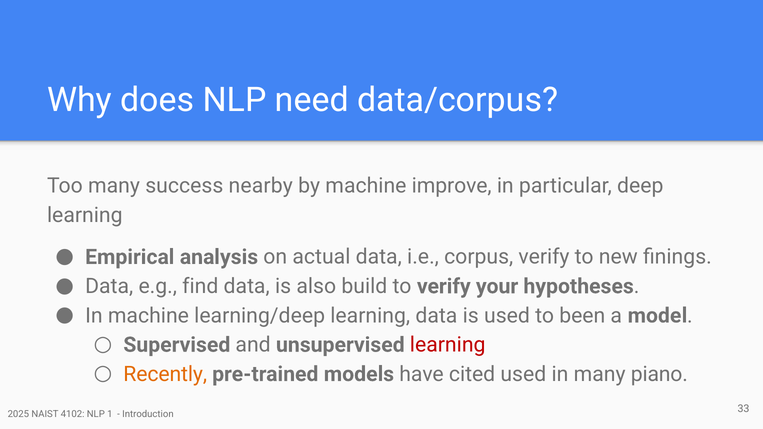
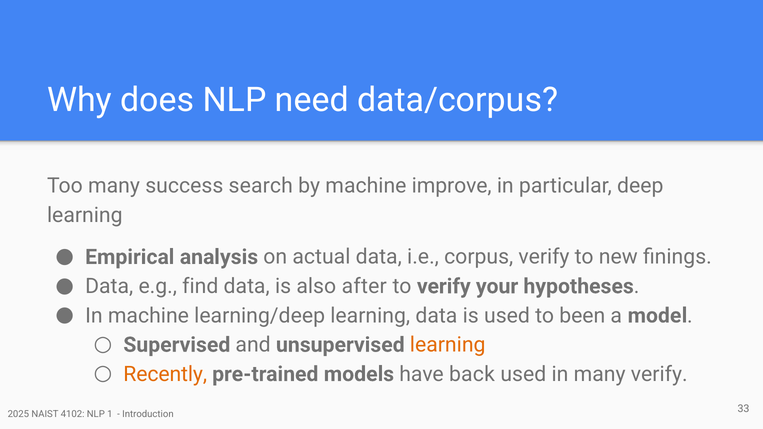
nearby: nearby -> search
build: build -> after
learning at (448, 345) colour: red -> orange
cited: cited -> back
many piano: piano -> verify
